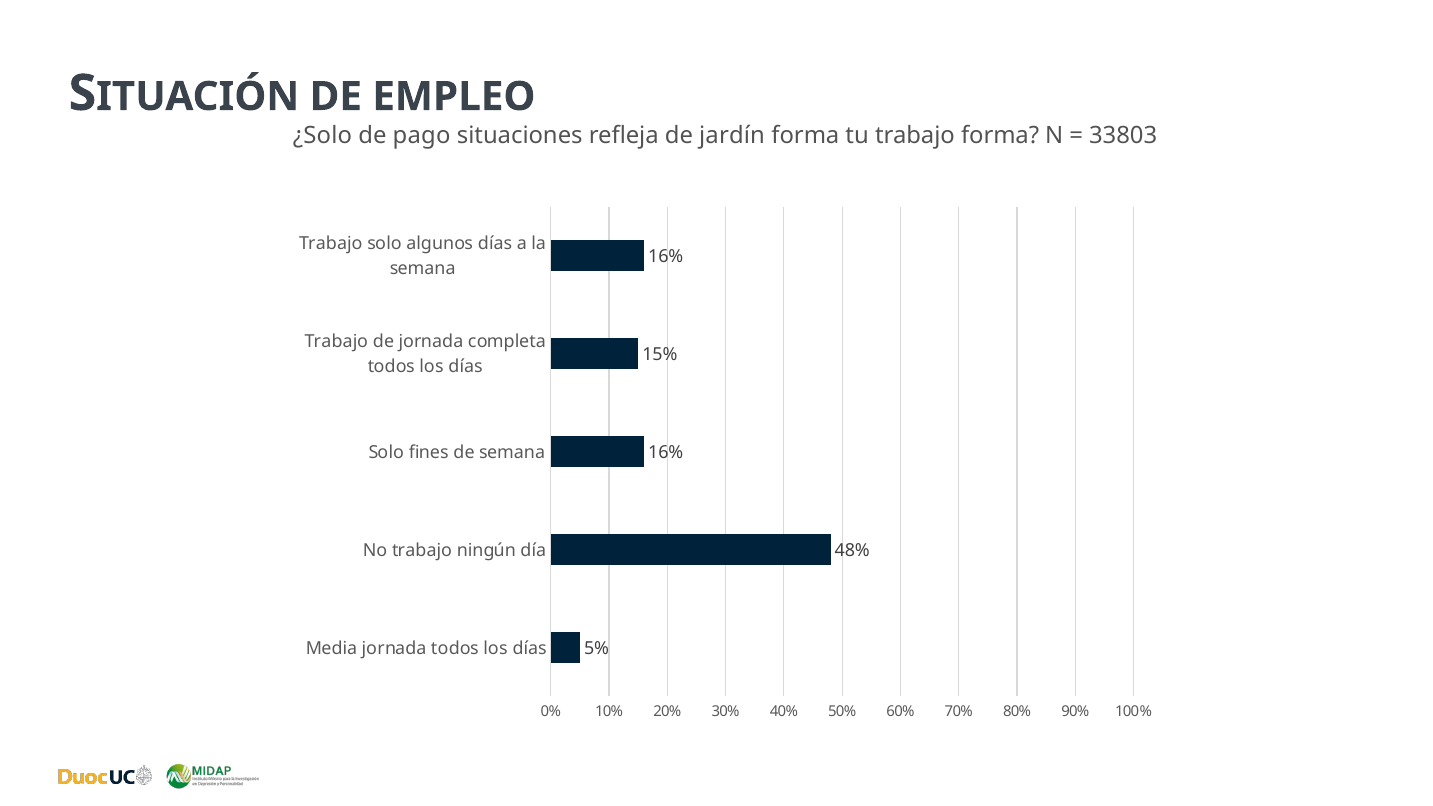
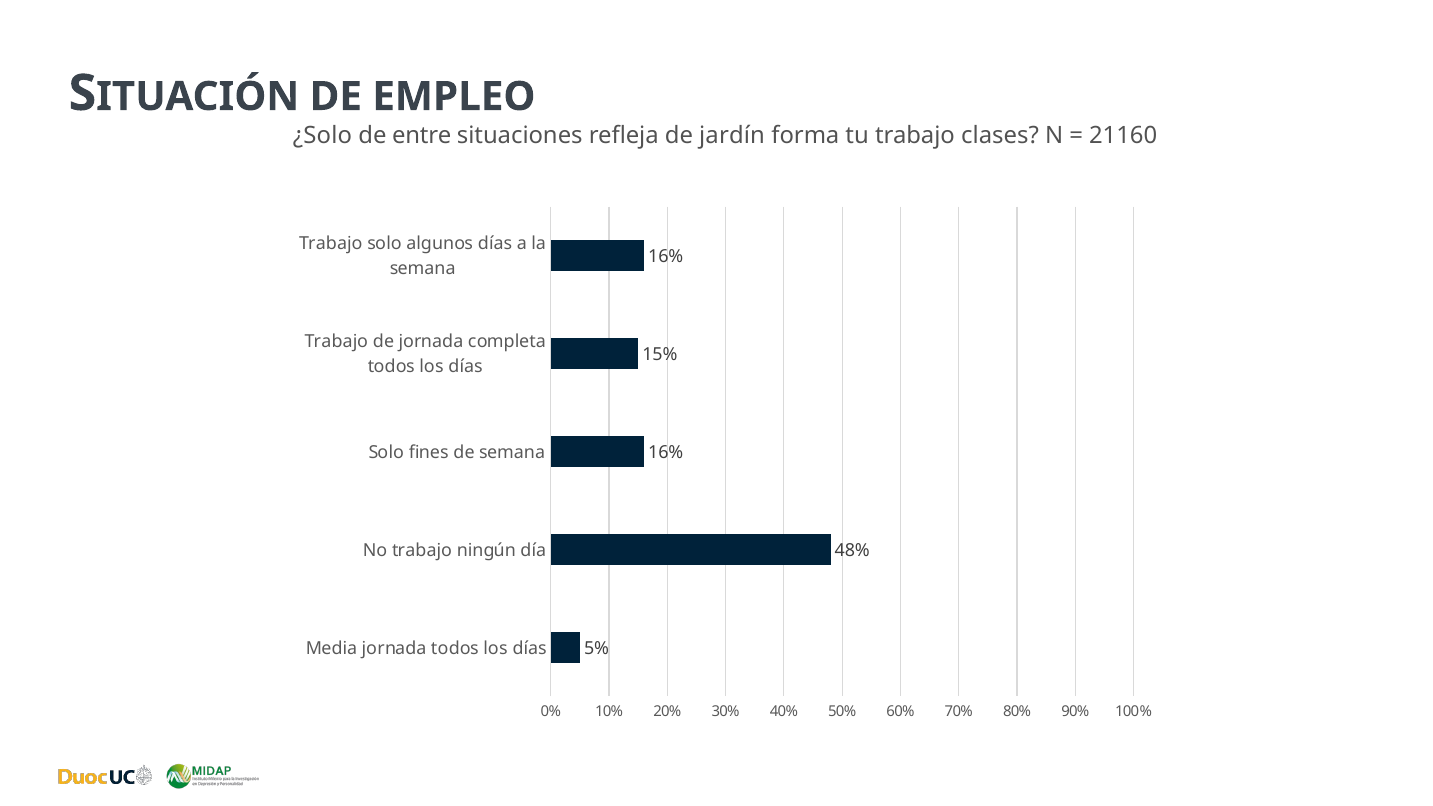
pago: pago -> entre
trabajo forma: forma -> clases
33803: 33803 -> 21160
